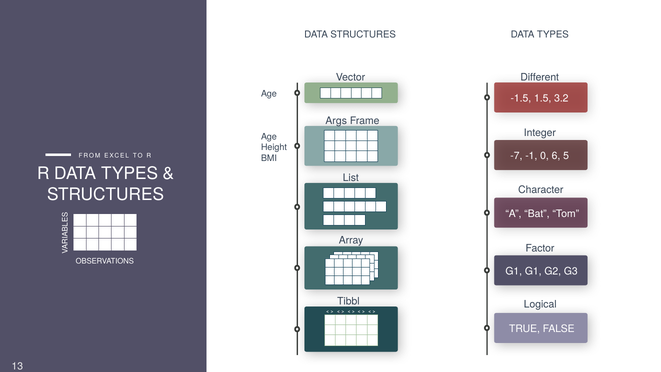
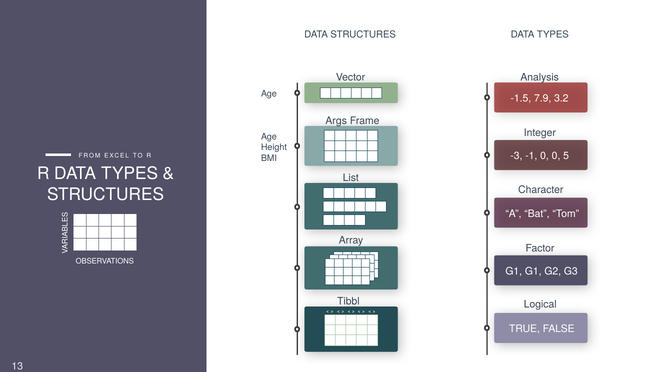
Different: Different -> Analysis
1.5: 1.5 -> 7.9
-7: -7 -> -3
0 6: 6 -> 0
